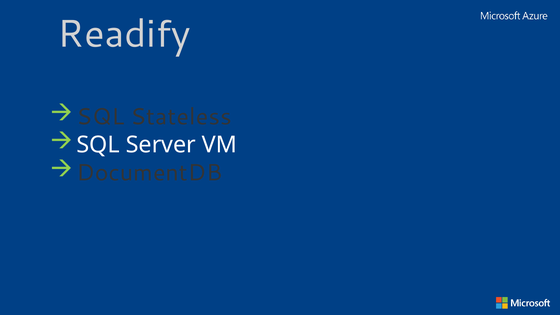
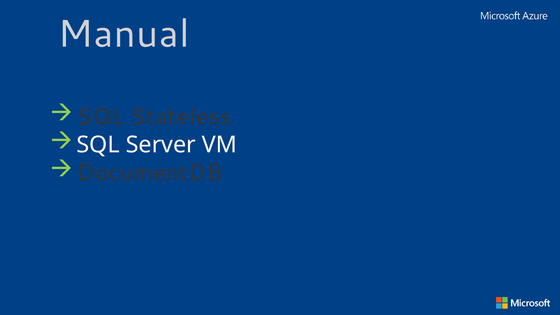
Readify: Readify -> Manual
